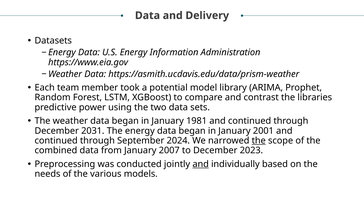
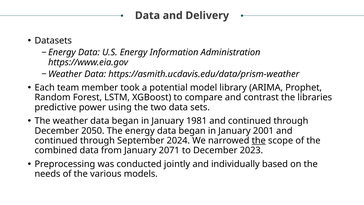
2031: 2031 -> 2050
2007: 2007 -> 2071
and at (201, 164) underline: present -> none
